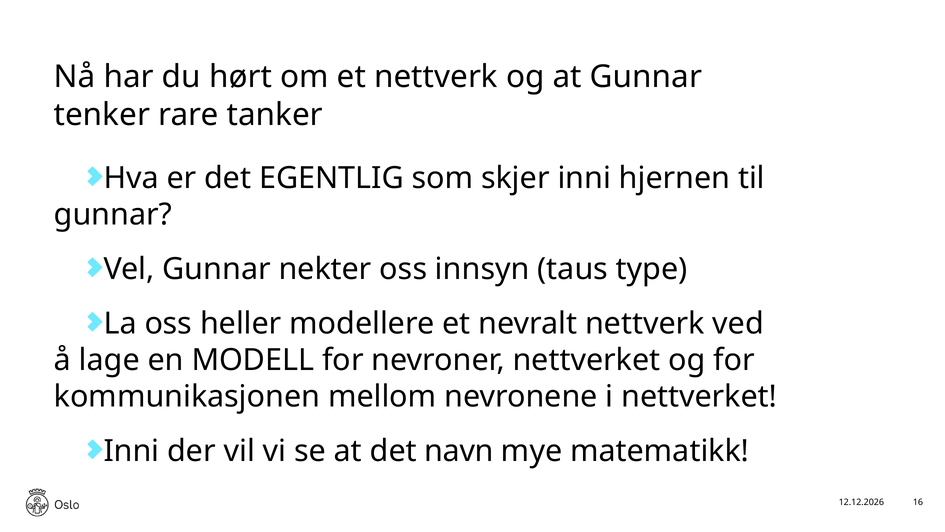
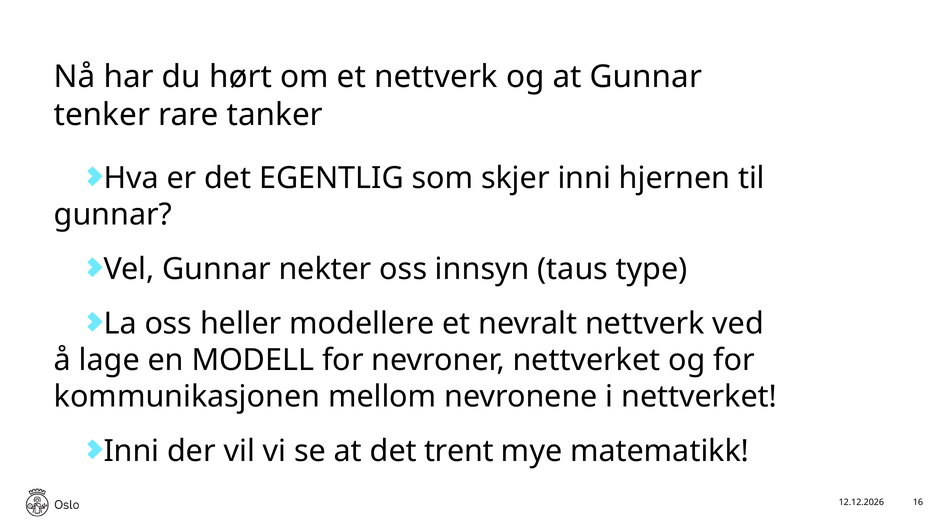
navn: navn -> trent
